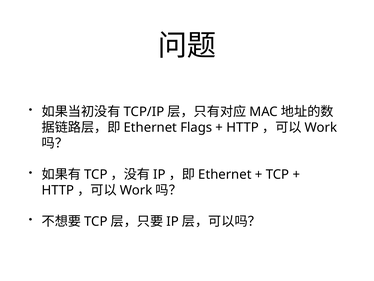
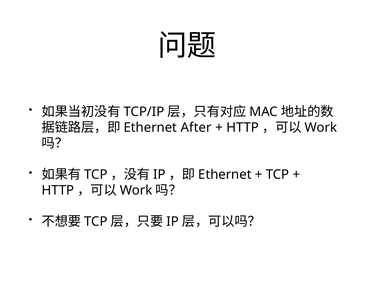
Flags: Flags -> After
